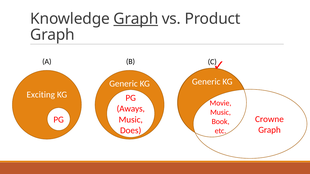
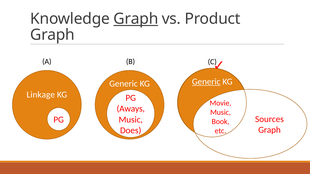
Generic at (206, 82) underline: none -> present
Exciting: Exciting -> Linkage
Crowne: Crowne -> Sources
